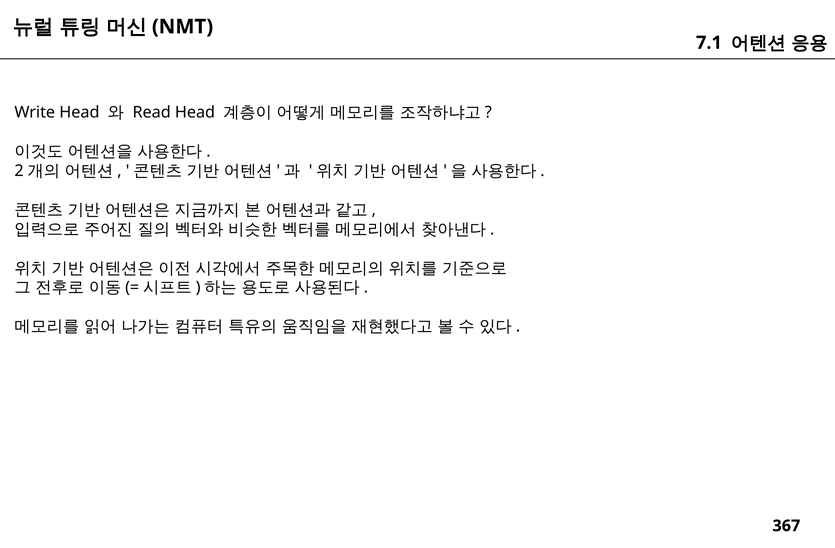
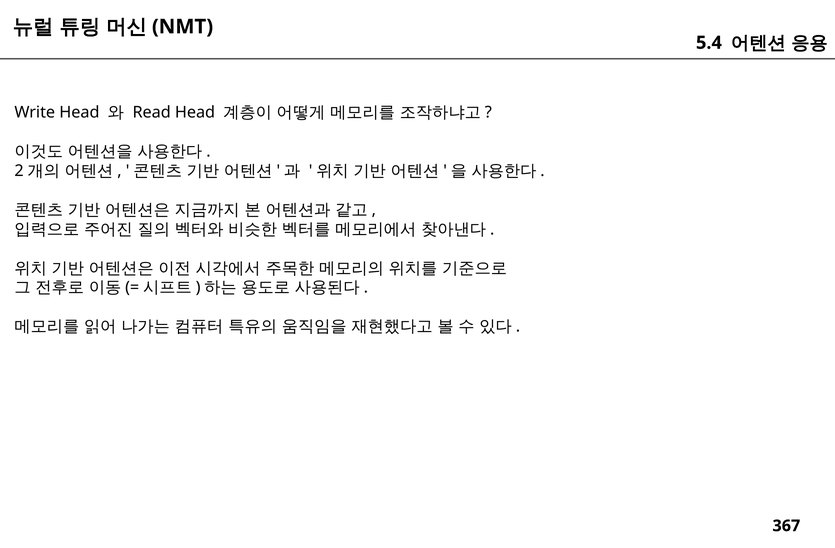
7.1: 7.1 -> 5.4
